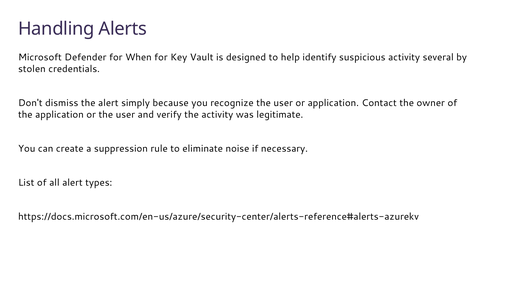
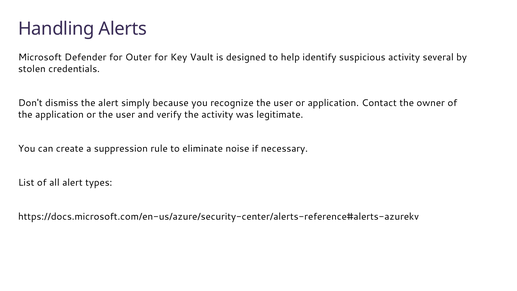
When: When -> Outer
